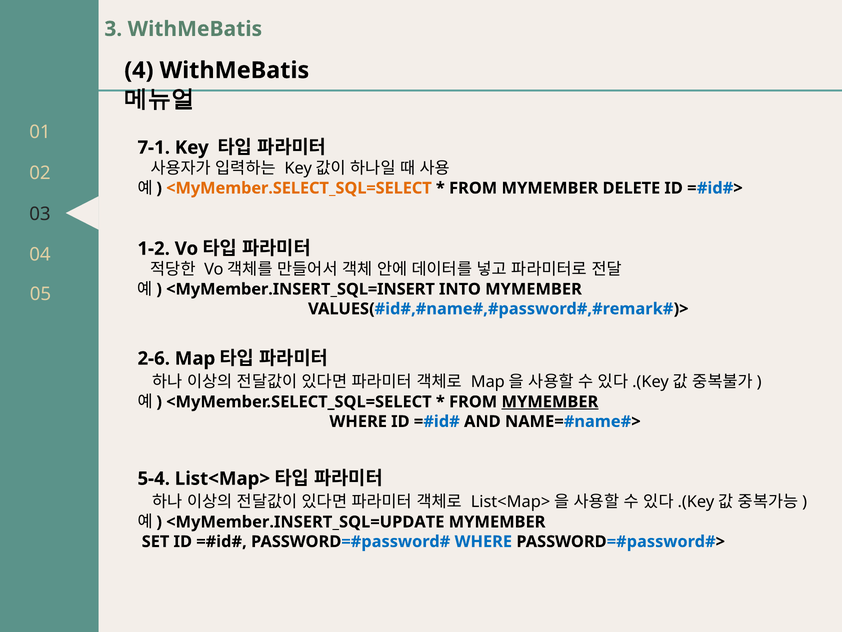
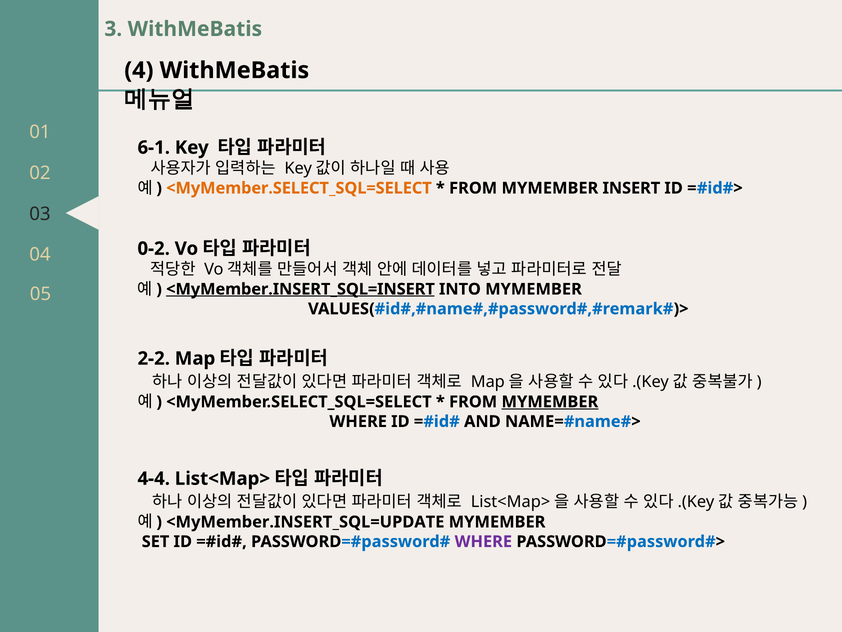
7-1: 7-1 -> 6-1
DELETE: DELETE -> INSERT
1-2: 1-2 -> 0-2
<MyMember.INSERT_SQL=INSERT underline: none -> present
2-6: 2-6 -> 2-2
5-4: 5-4 -> 4-4
WHERE at (483, 541) colour: blue -> purple
